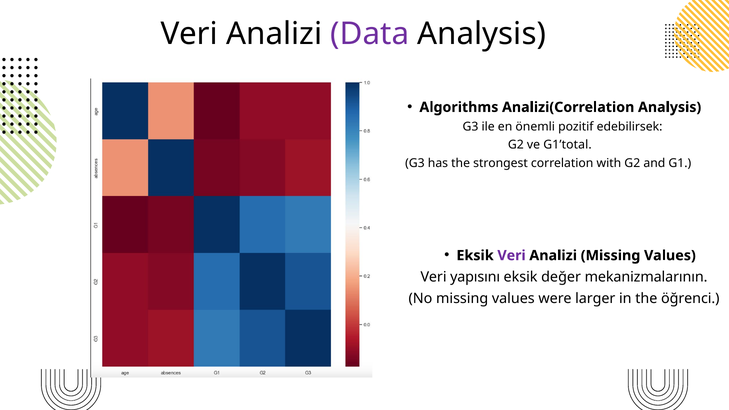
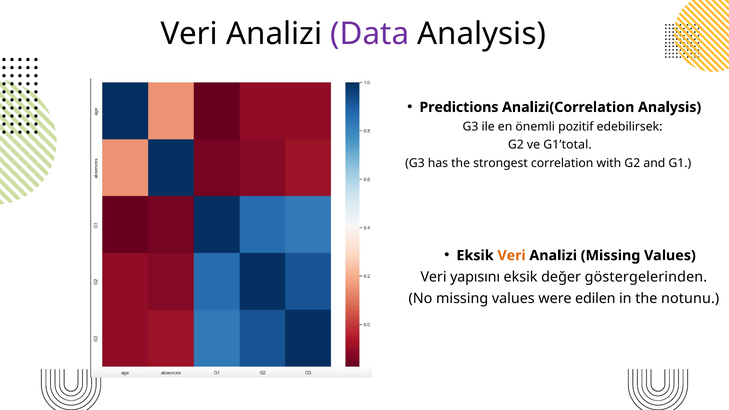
Algorithms: Algorithms -> Predictions
Veri at (512, 256) colour: purple -> orange
mekanizmalarının: mekanizmalarının -> göstergelerinden
larger: larger -> edilen
öğrenci: öğrenci -> notunu
